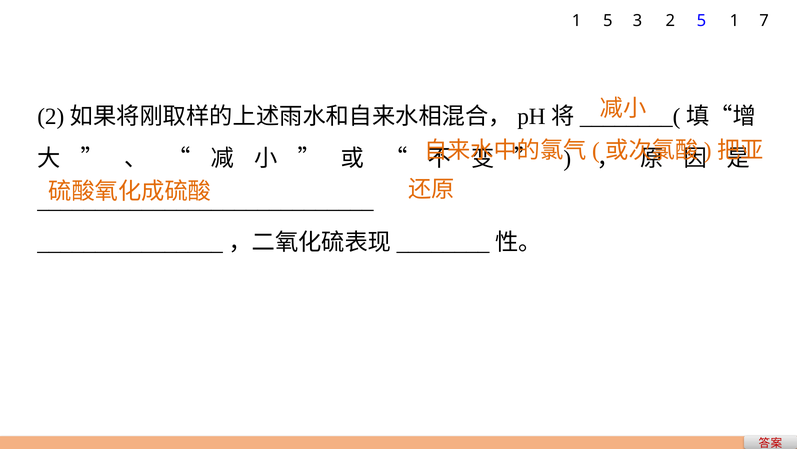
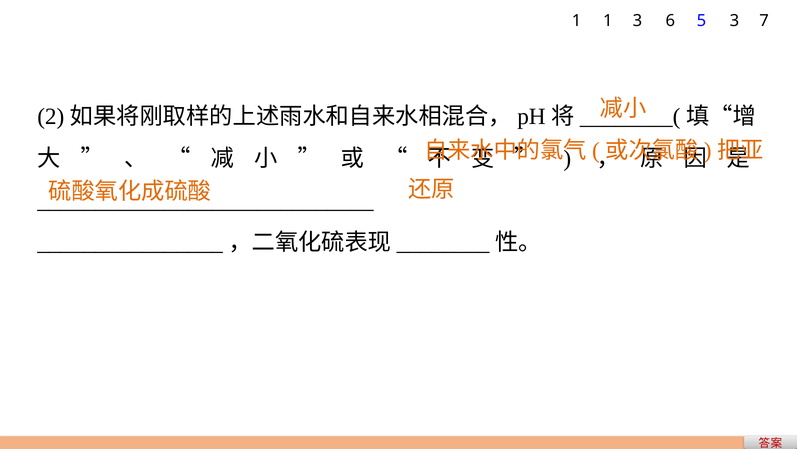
1 5: 5 -> 1
3 2: 2 -> 6
5 1: 1 -> 3
